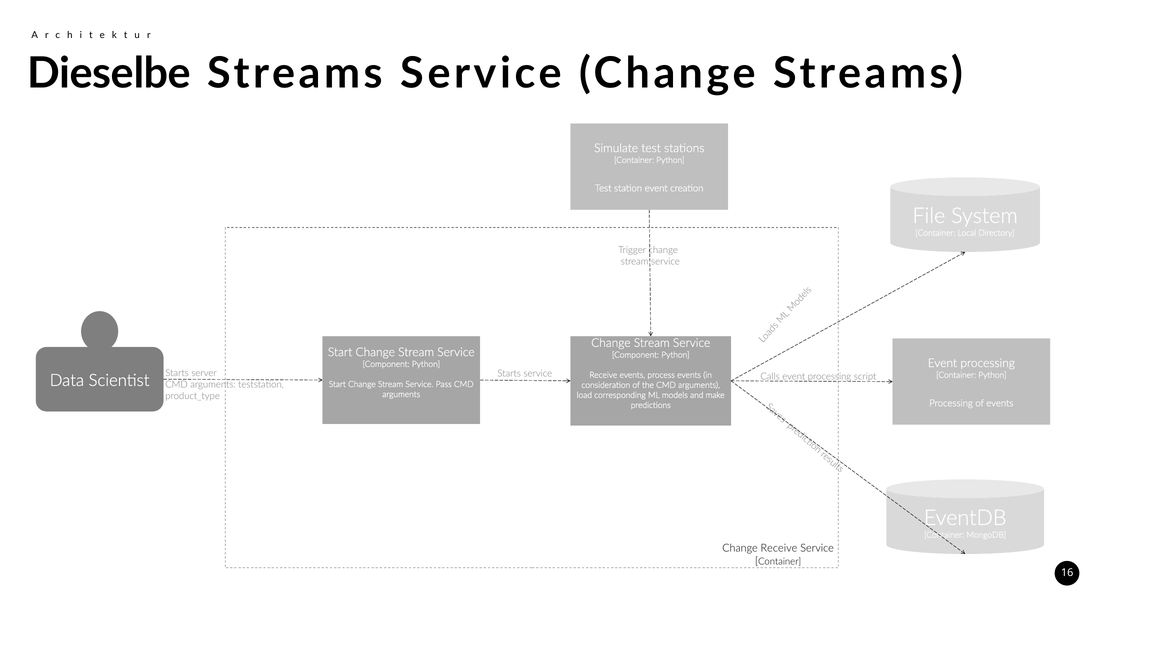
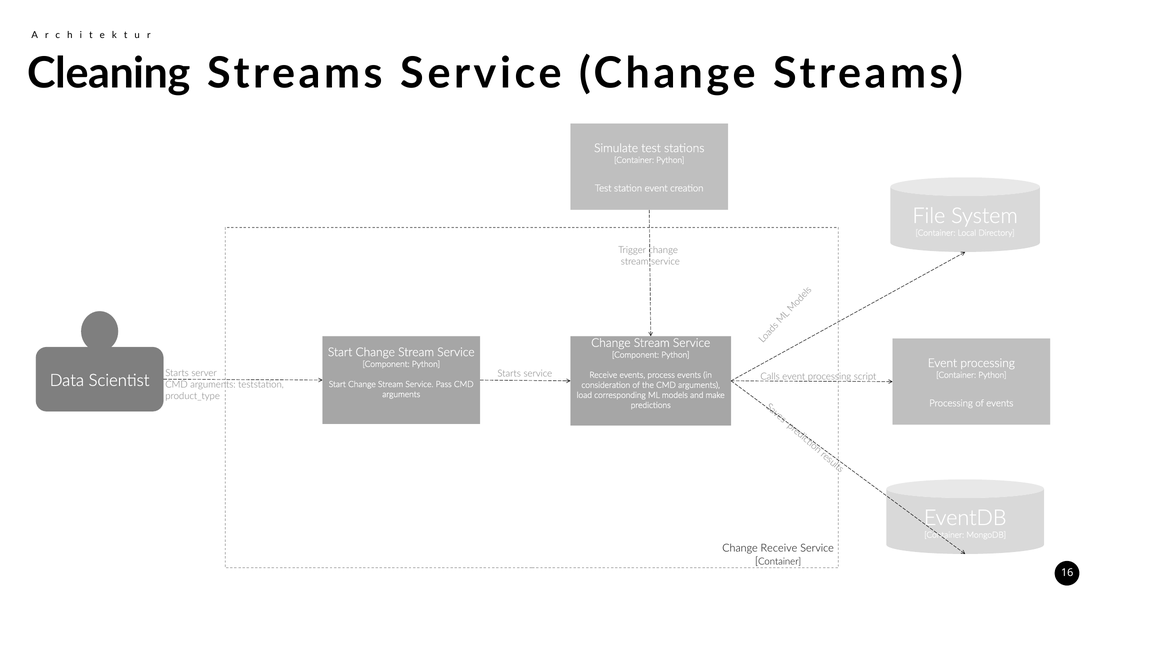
Dieselbe: Dieselbe -> Cleaning
